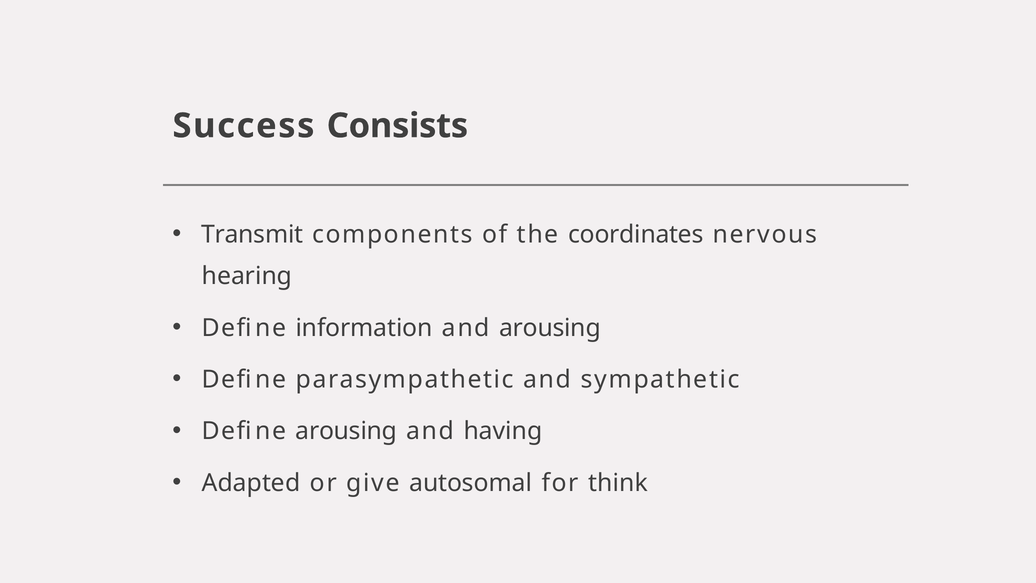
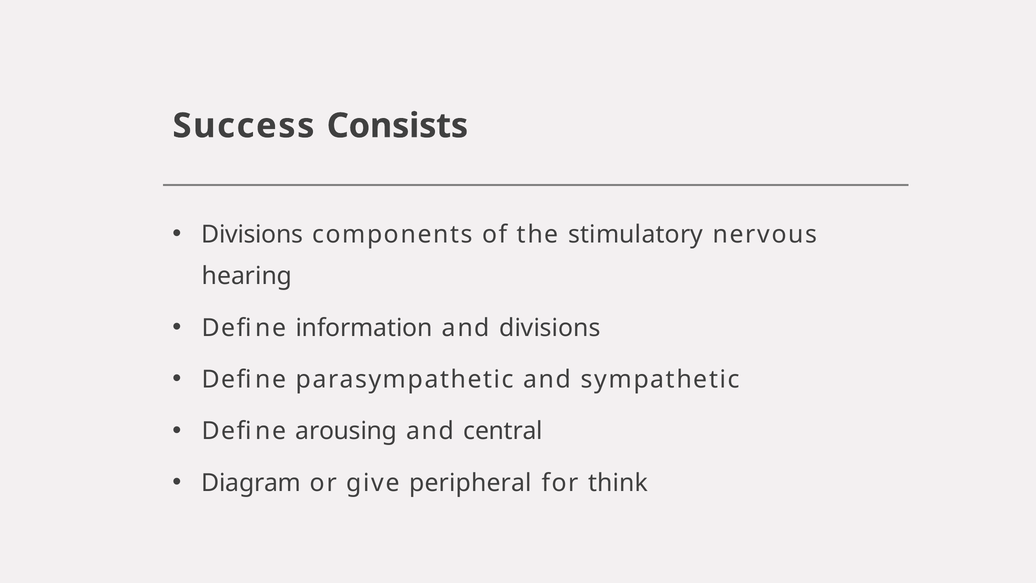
Transmit at (252, 234): Transmit -> Divisions
coordinates: coordinates -> stimulatory
and arousing: arousing -> divisions
having: having -> central
Adapted: Adapted -> Diagram
autosomal: autosomal -> peripheral
